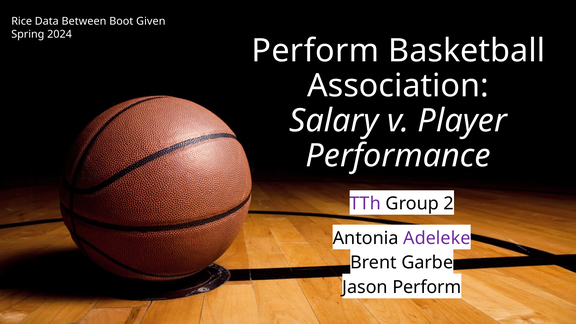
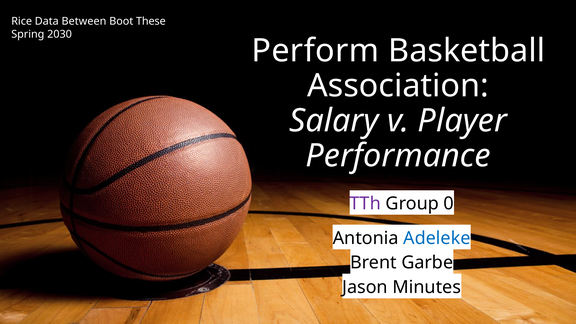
Given: Given -> These
2024: 2024 -> 2030
2: 2 -> 0
Adeleke colour: purple -> blue
Jason Perform: Perform -> Minutes
